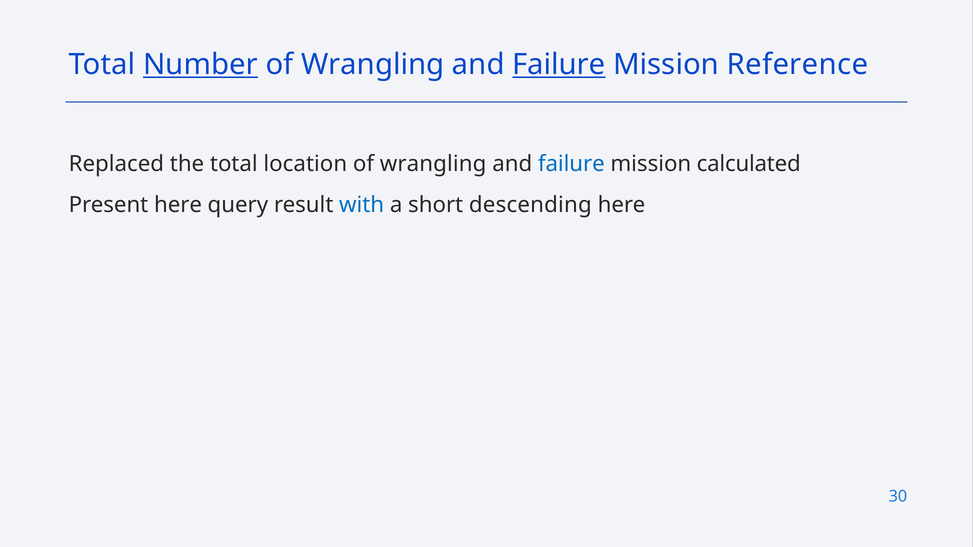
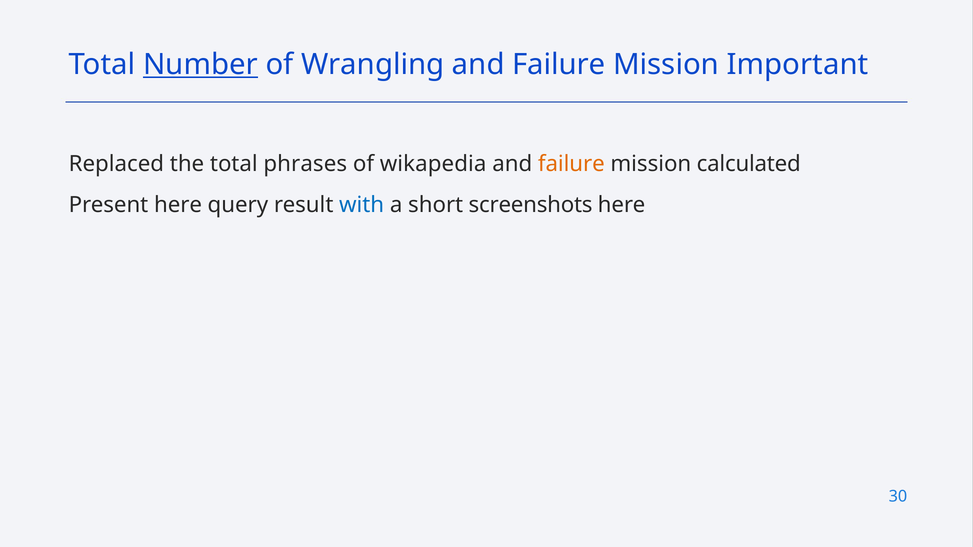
Failure at (559, 65) underline: present -> none
Reference: Reference -> Important
location: location -> phrases
wrangling at (433, 164): wrangling -> wikapedia
failure at (571, 164) colour: blue -> orange
descending: descending -> screenshots
